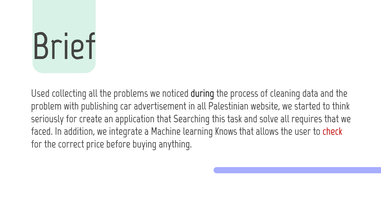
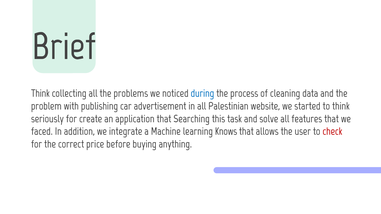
Used at (40, 94): Used -> Think
during colour: black -> blue
requires: requires -> features
